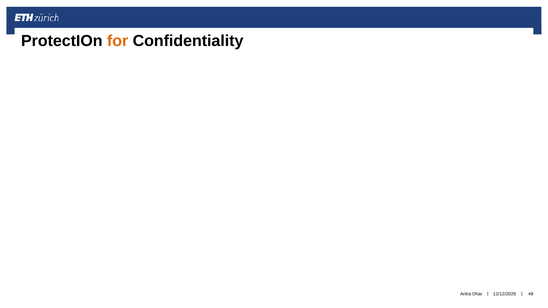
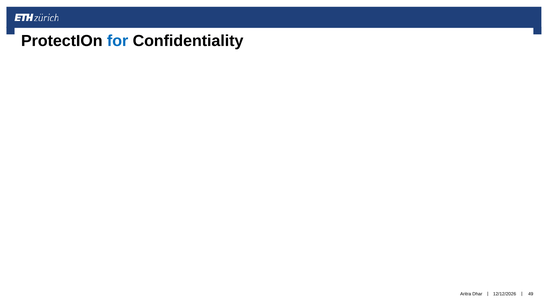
for colour: orange -> blue
